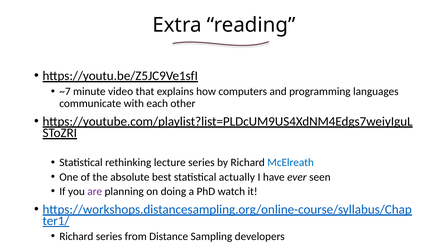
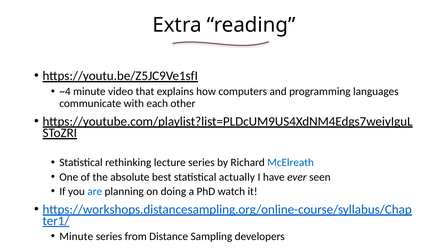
~7: ~7 -> ~4
are colour: purple -> blue
Richard at (76, 236): Richard -> Minute
